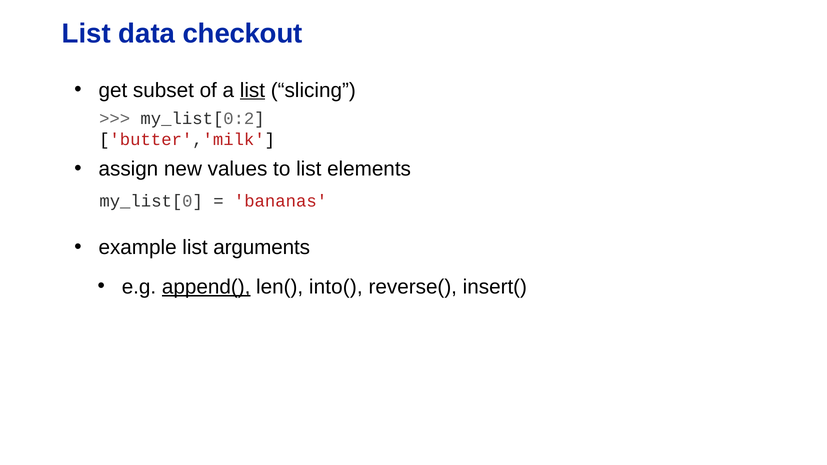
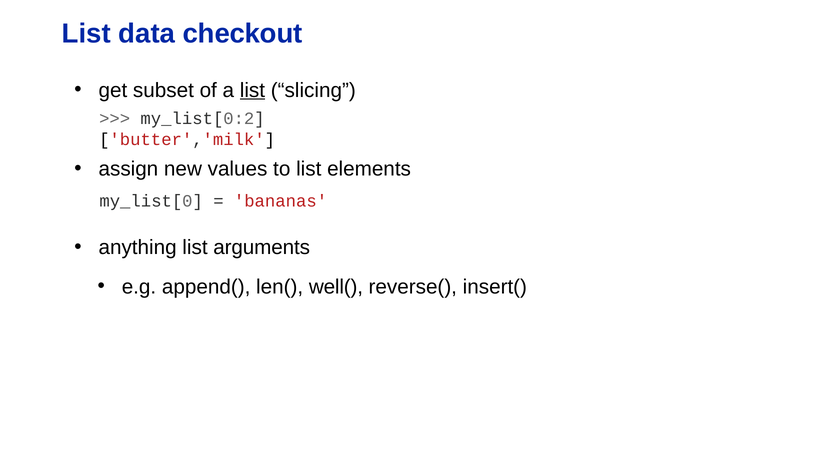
example: example -> anything
append( underline: present -> none
into(: into( -> well(
